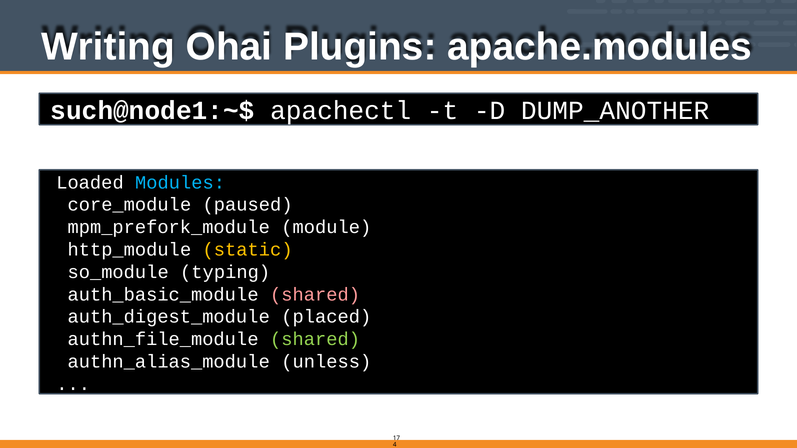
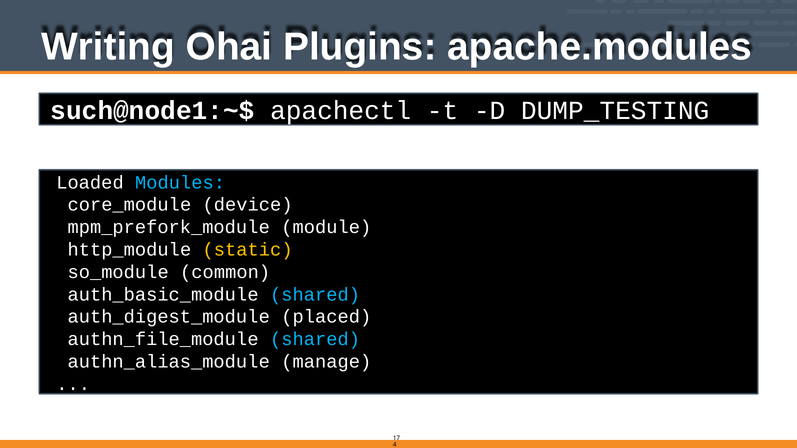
DUMP_ANOTHER: DUMP_ANOTHER -> DUMP_TESTING
paused: paused -> device
typing: typing -> common
shared at (315, 295) colour: pink -> light blue
shared at (315, 339) colour: light green -> light blue
unless: unless -> manage
